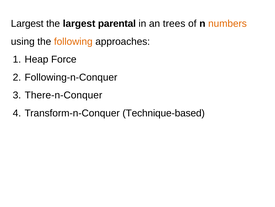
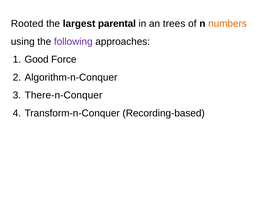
Largest at (27, 24): Largest -> Rooted
following colour: orange -> purple
Heap: Heap -> Good
Following-n-Conquer: Following-n-Conquer -> Algorithm-n-Conquer
Technique-based: Technique-based -> Recording-based
